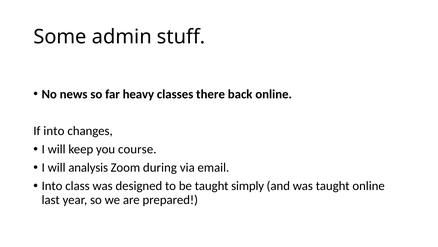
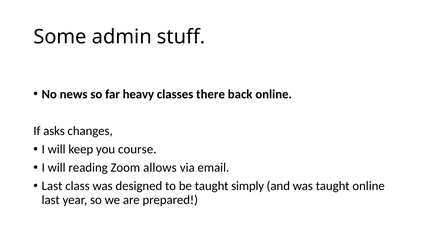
If into: into -> asks
analysis: analysis -> reading
during: during -> allows
Into at (52, 186): Into -> Last
